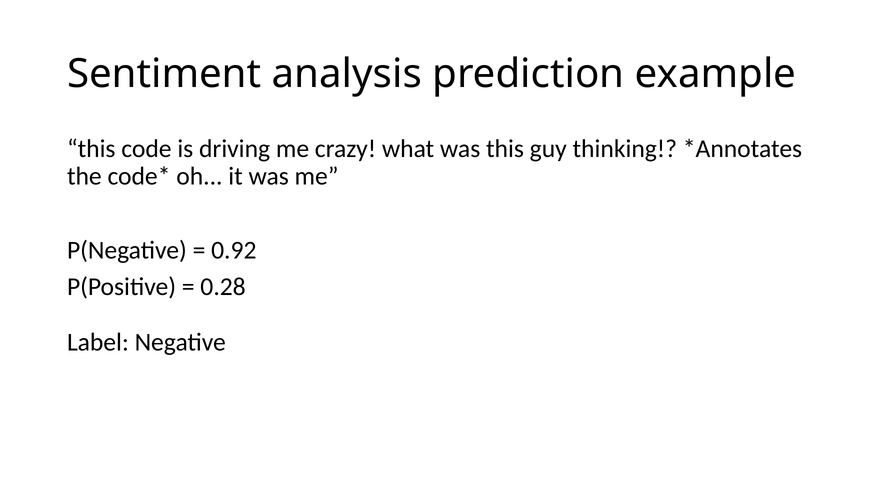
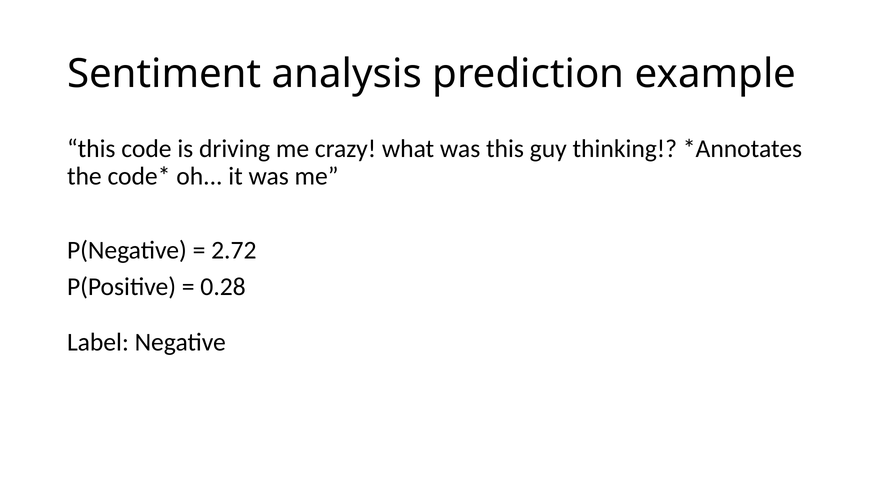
0.92: 0.92 -> 2.72
